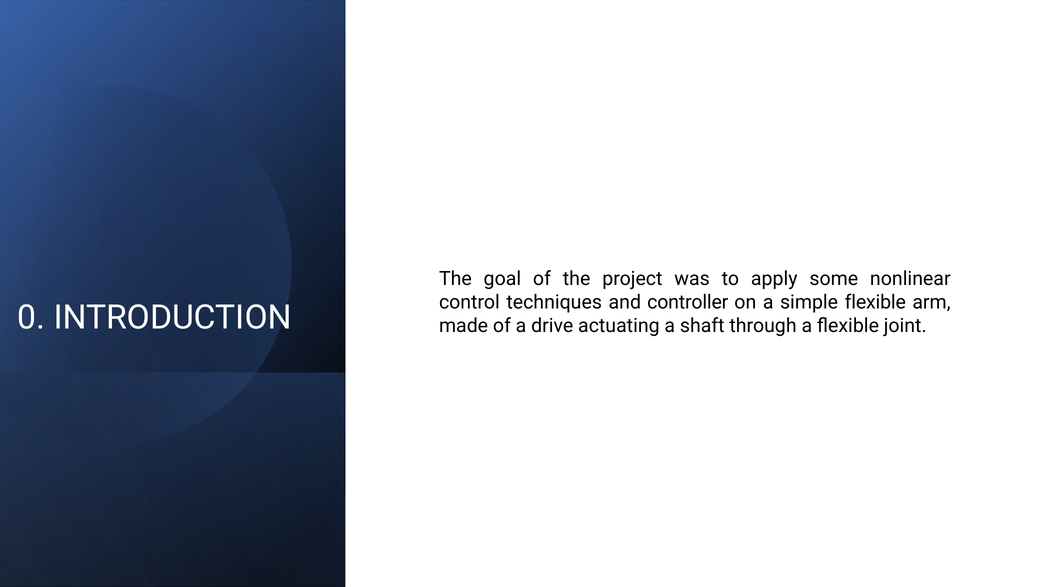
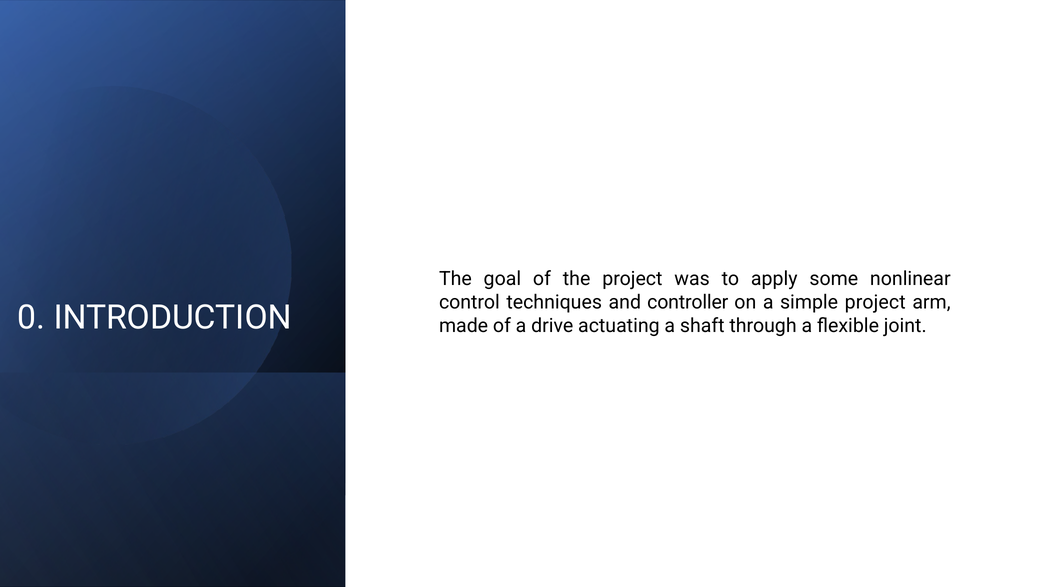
simple flexible: flexible -> project
